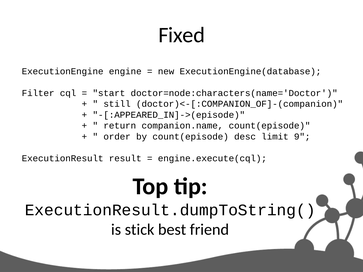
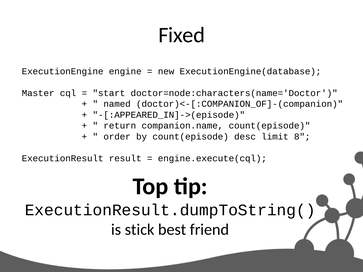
Filter: Filter -> Master
still: still -> named
9: 9 -> 8
